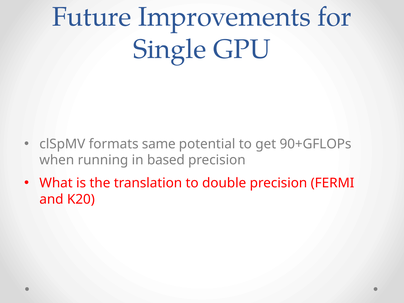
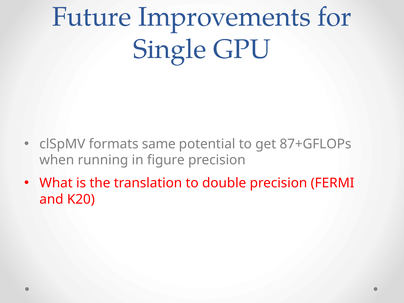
90+GFLOPs: 90+GFLOPs -> 87+GFLOPs
based: based -> figure
